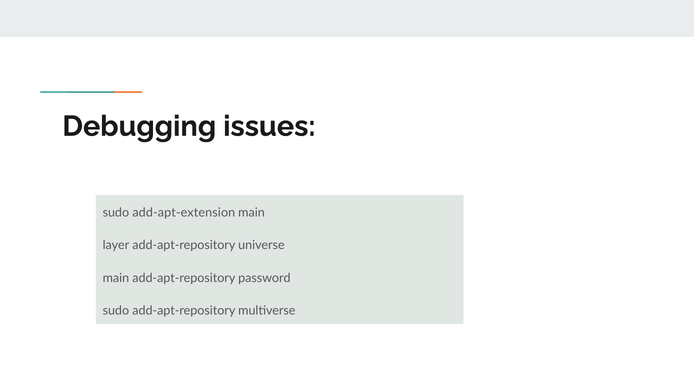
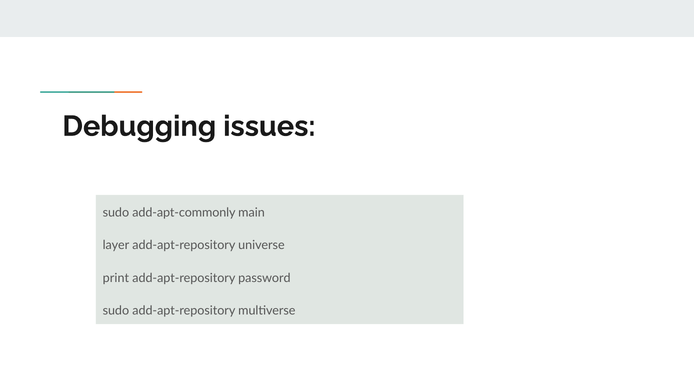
add-apt-extension: add-apt-extension -> add-apt-commonly
main at (116, 278): main -> print
